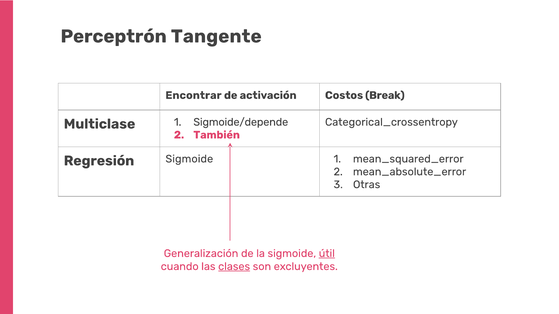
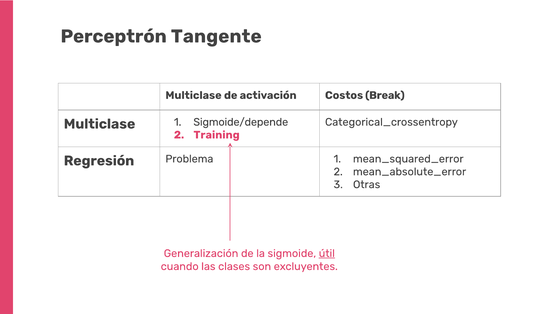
Encontrar at (193, 95): Encontrar -> Multiclase
También: También -> Training
Regresión Sigmoide: Sigmoide -> Problema
clases underline: present -> none
